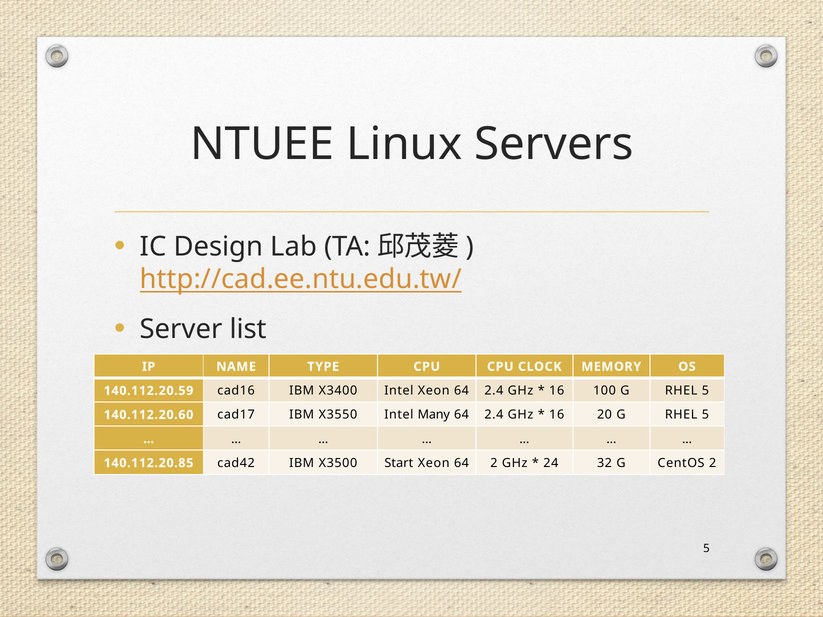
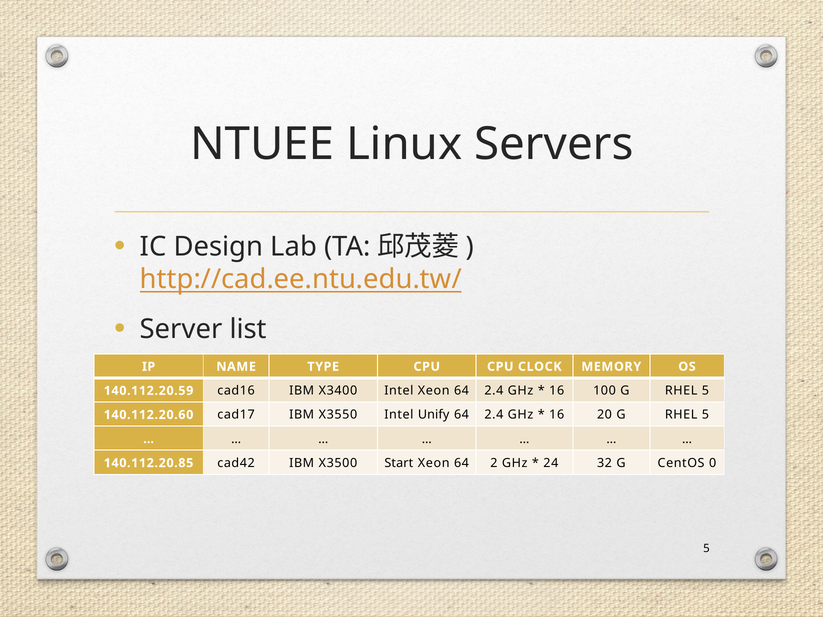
Many: Many -> Unify
CentOS 2: 2 -> 0
